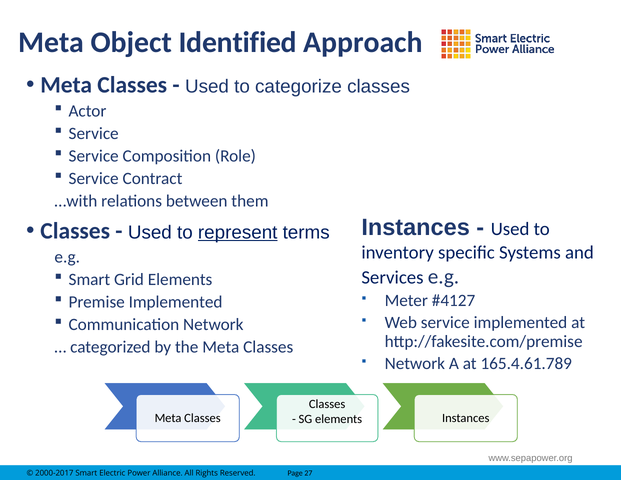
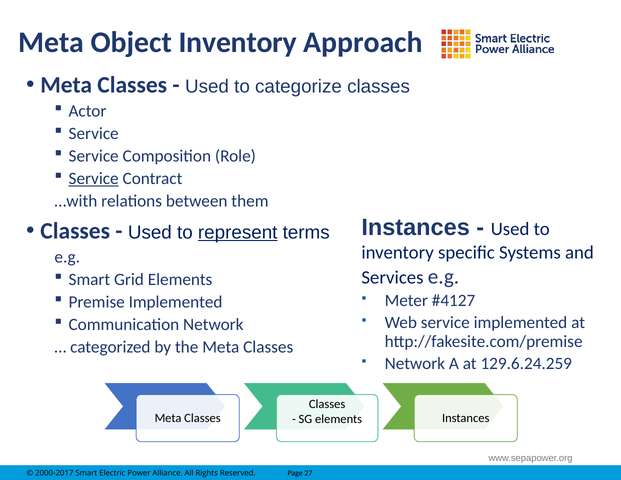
Object Identified: Identified -> Inventory
Service at (94, 179) underline: none -> present
165.4.61.789: 165.4.61.789 -> 129.6.24.259
